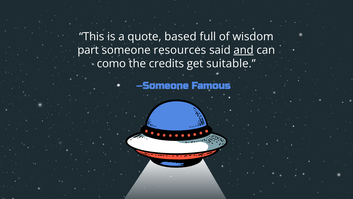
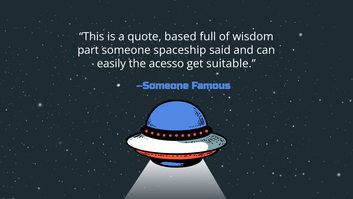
resources: resources -> spaceship
and underline: present -> none
como: como -> easily
credits: credits -> acesso
